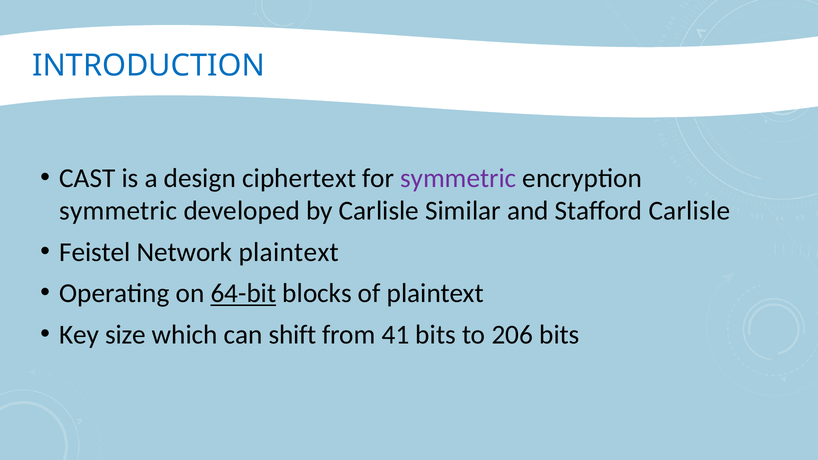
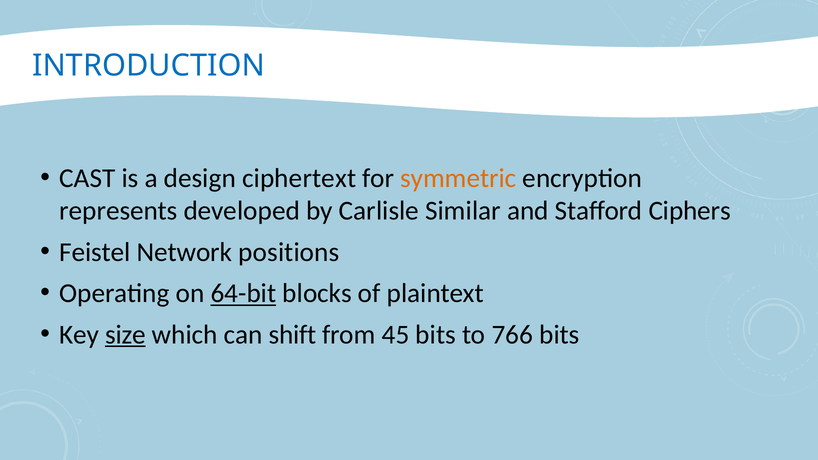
symmetric at (458, 178) colour: purple -> orange
symmetric at (118, 211): symmetric -> represents
Stafford Carlisle: Carlisle -> Ciphers
Network plaintext: plaintext -> positions
size underline: none -> present
41: 41 -> 45
206: 206 -> 766
